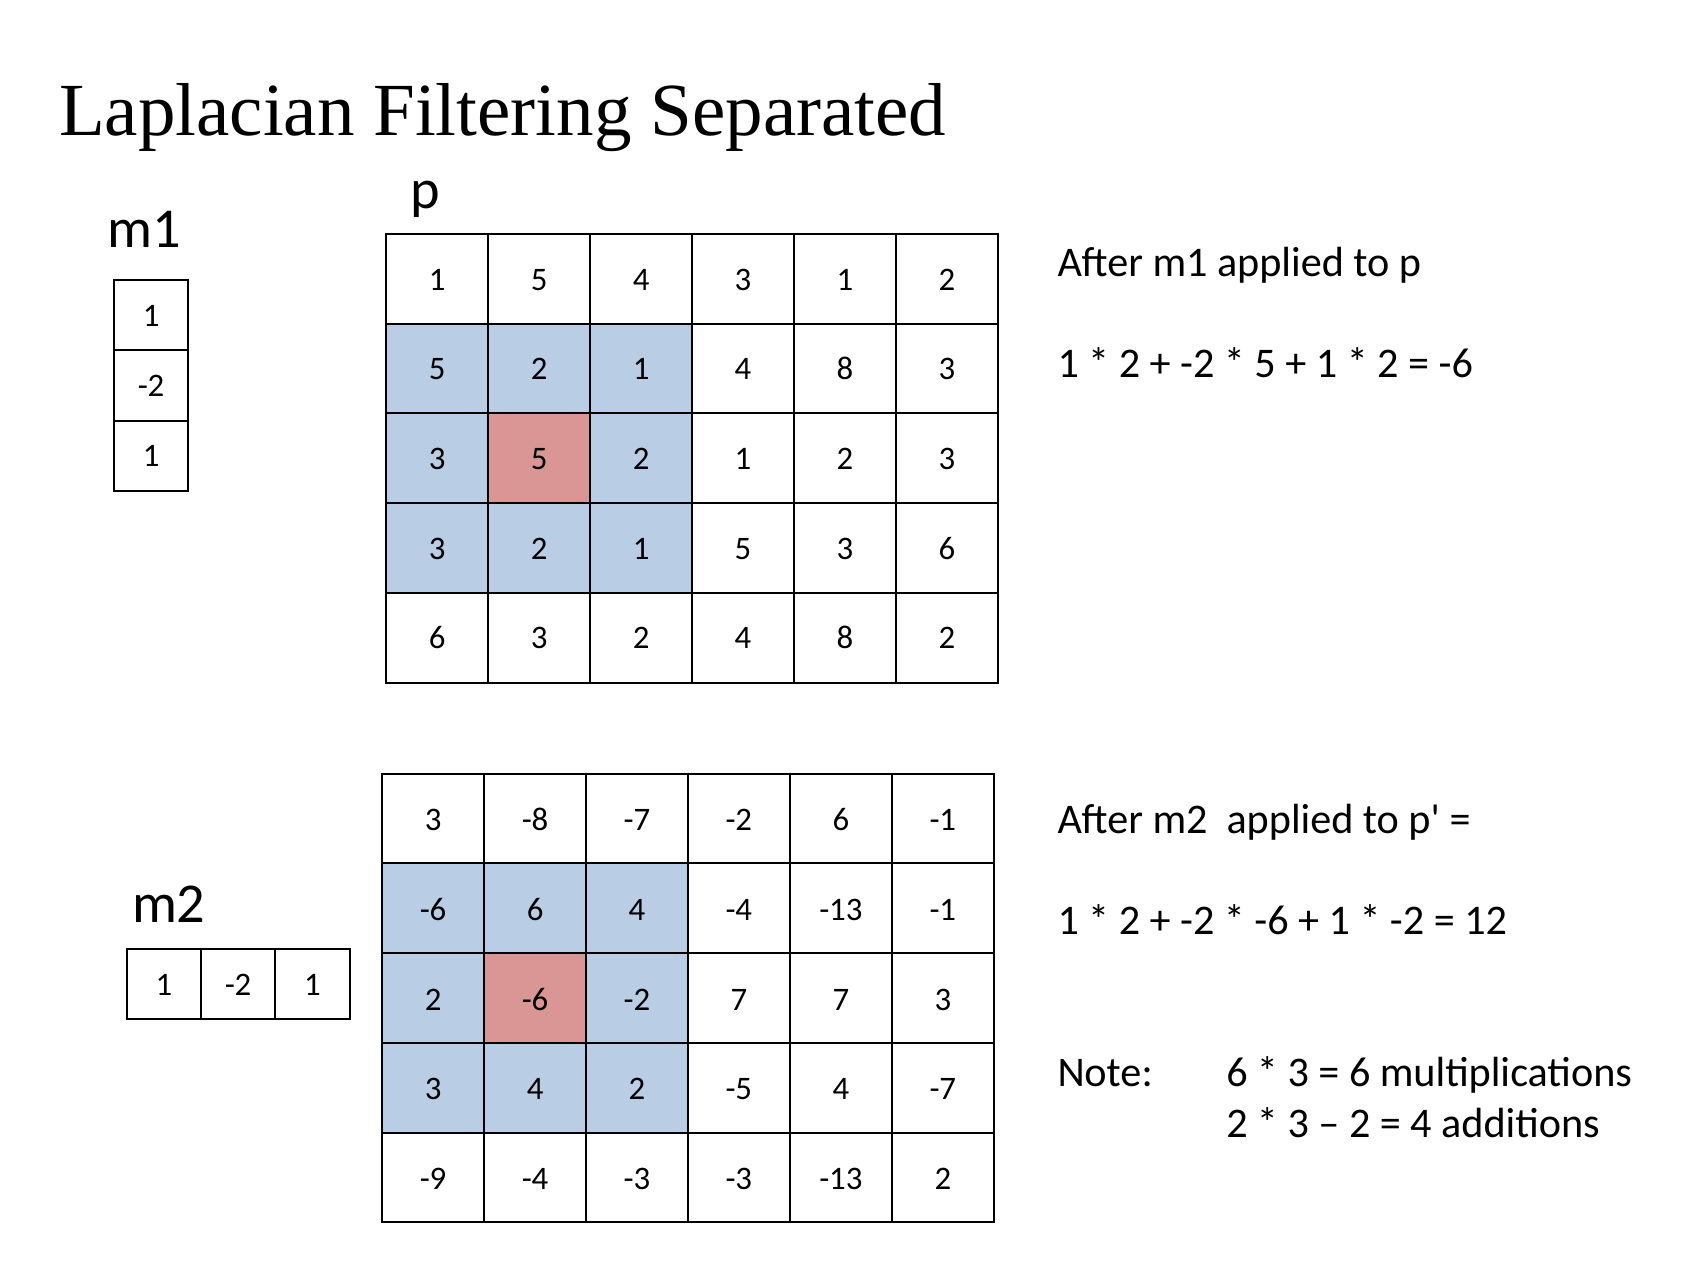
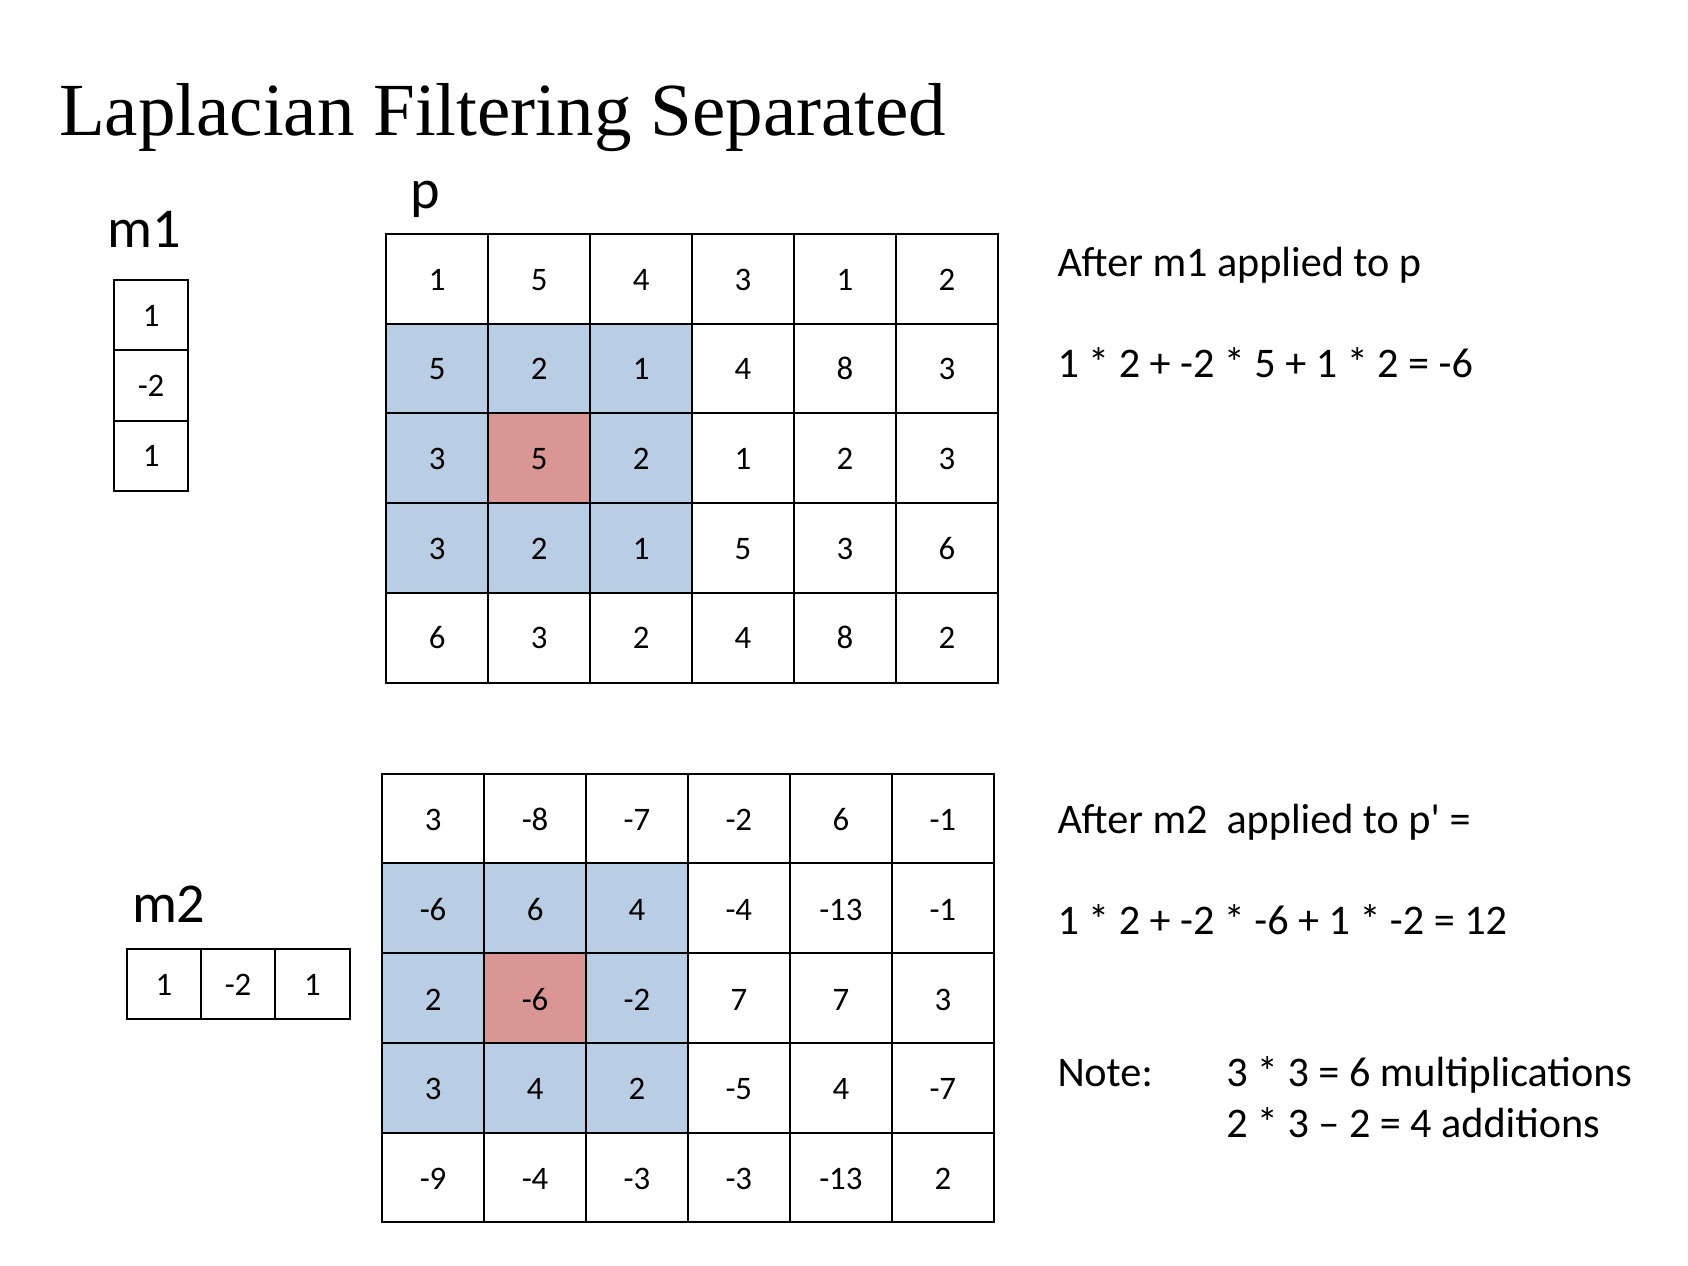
Note 6: 6 -> 3
